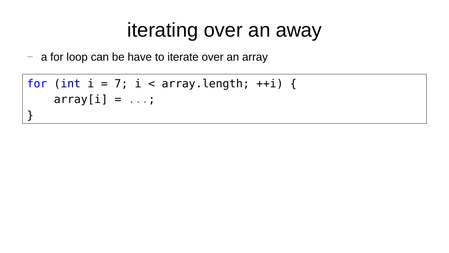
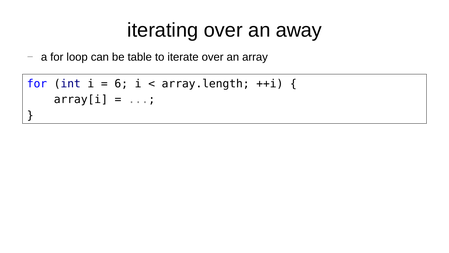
have: have -> table
7: 7 -> 6
